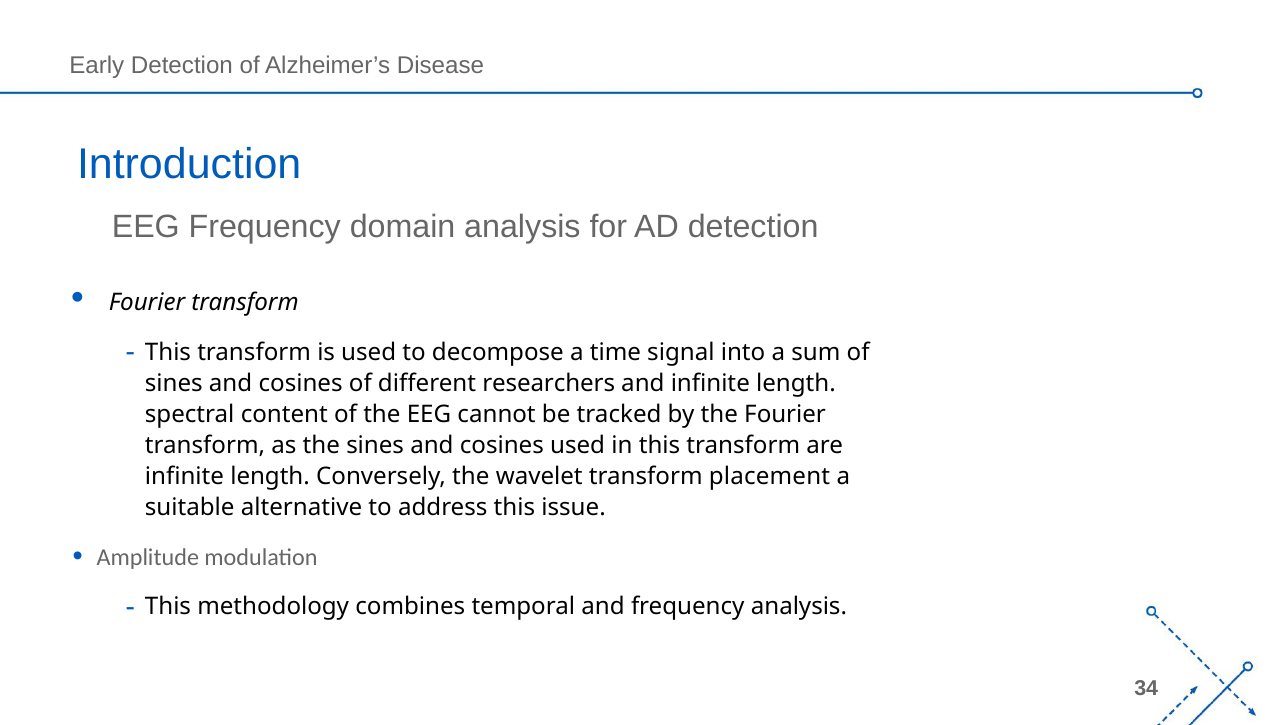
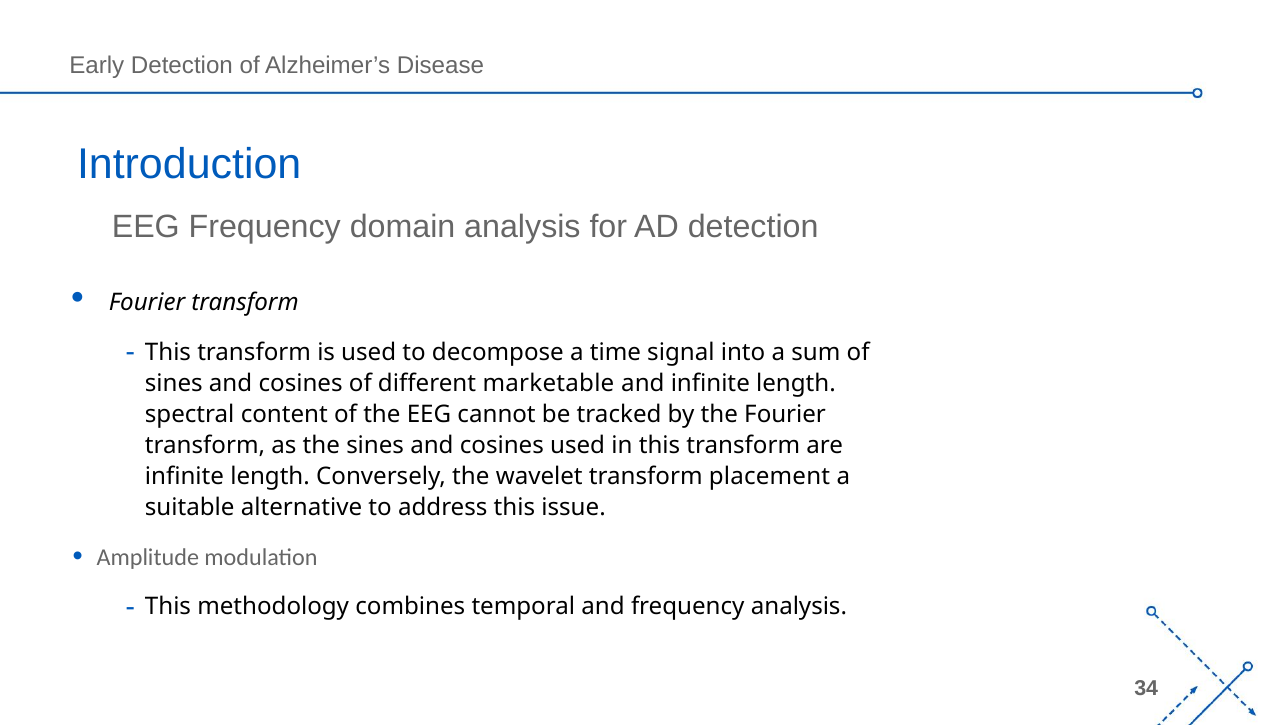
researchers: researchers -> marketable
